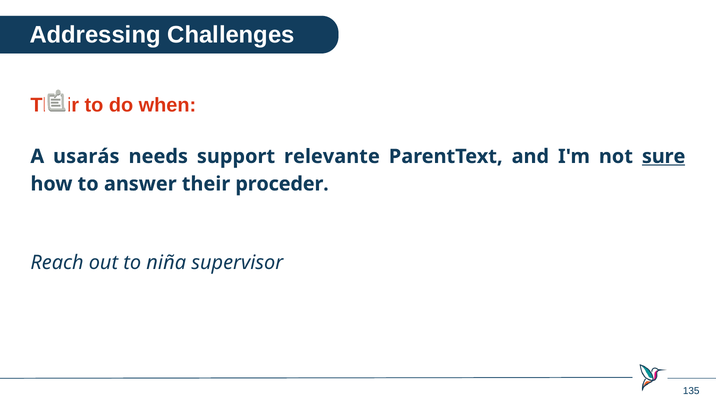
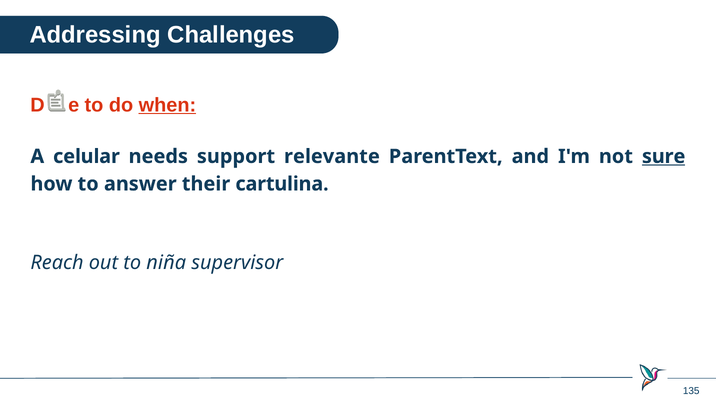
Their at (55, 105): Their -> Darle
when underline: none -> present
usarás: usarás -> celular
proceder: proceder -> cartulina
